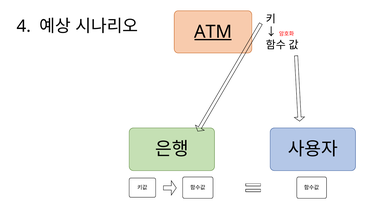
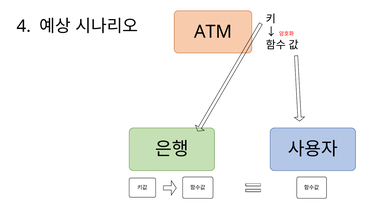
ATM underline: present -> none
